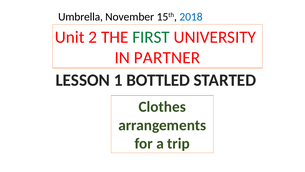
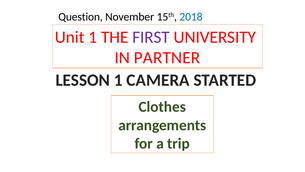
Umbrella: Umbrella -> Question
Unit 2: 2 -> 1
FIRST colour: green -> purple
BOTTLED: BOTTLED -> CAMERA
